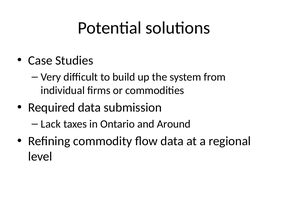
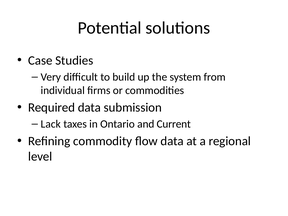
Around: Around -> Current
